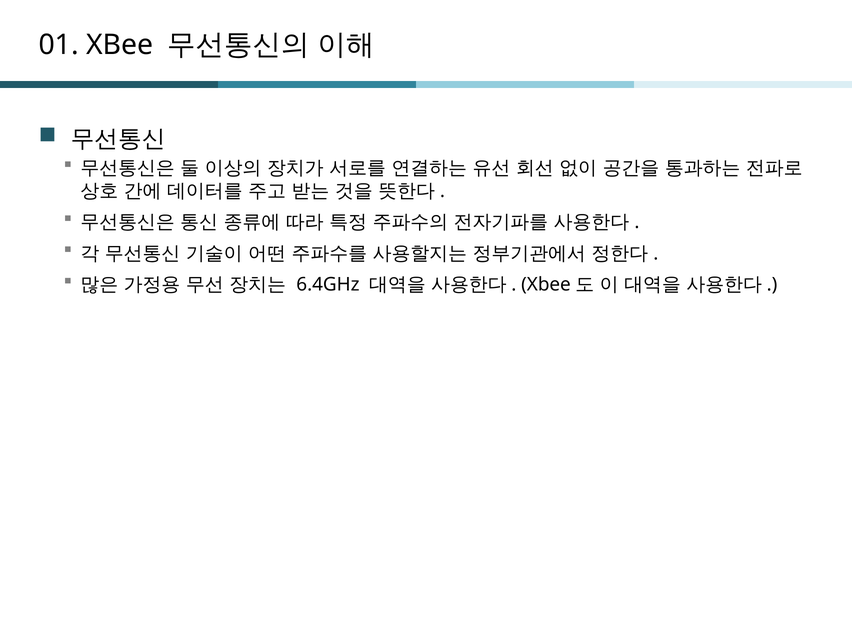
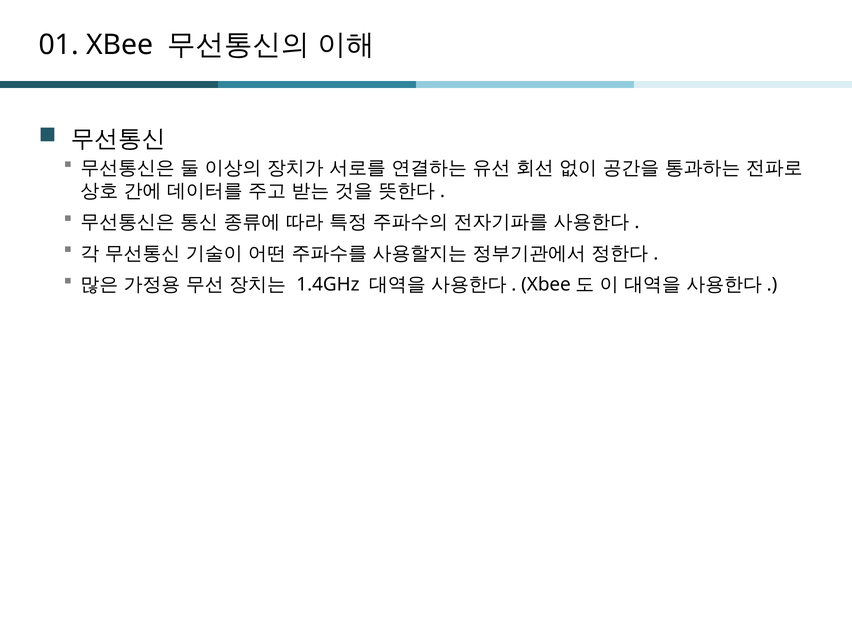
6.4GHz: 6.4GHz -> 1.4GHz
